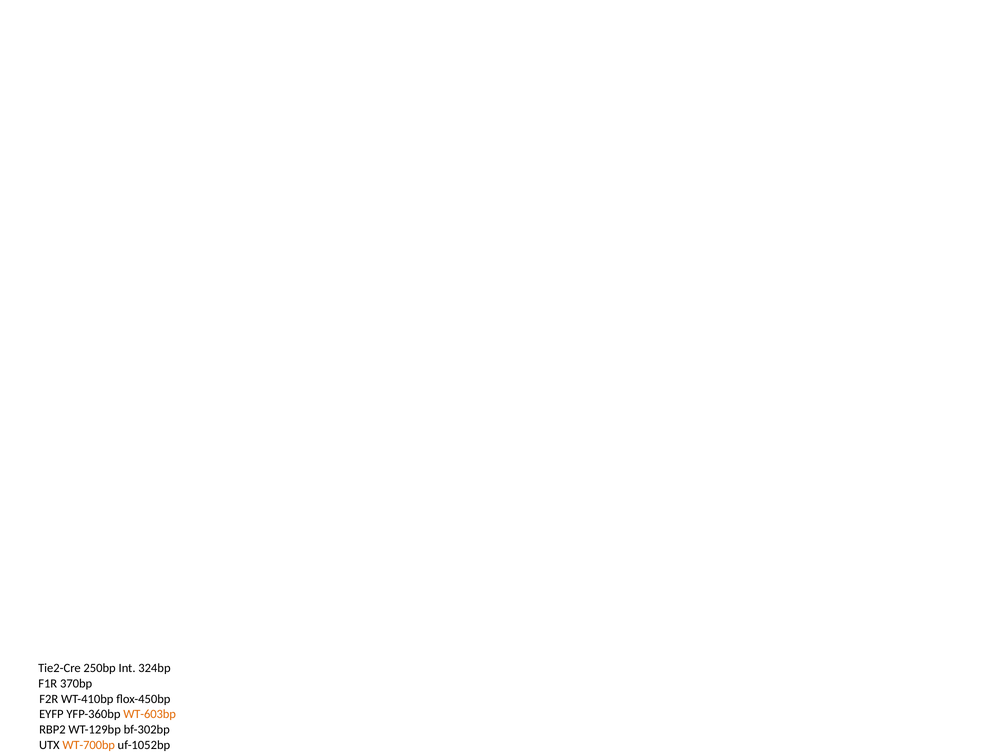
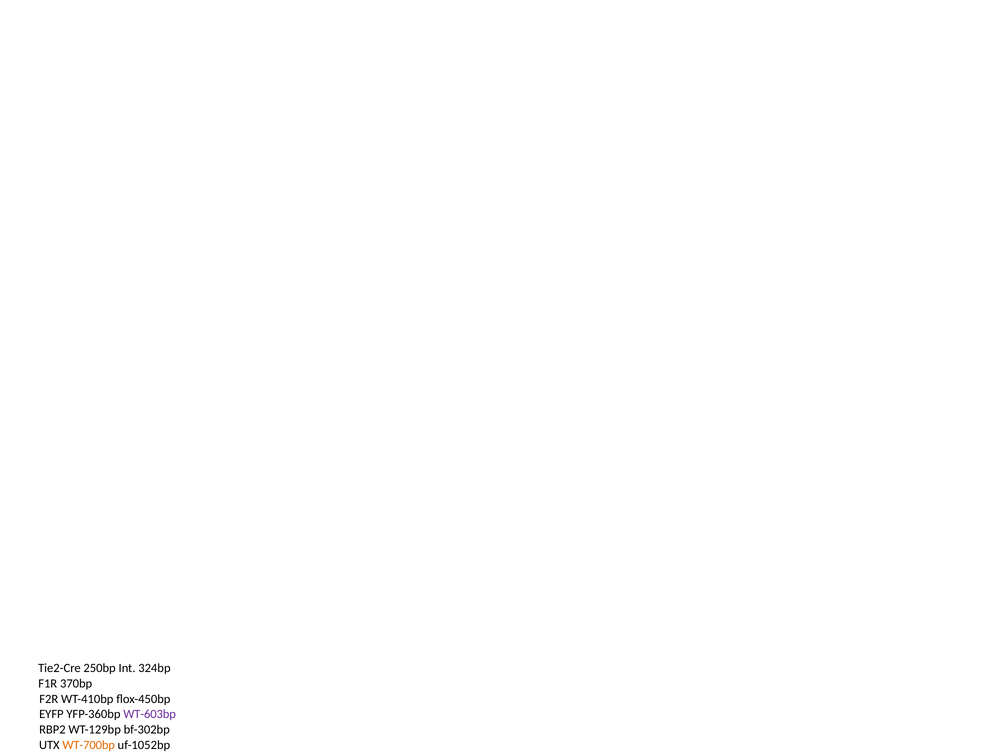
WT-603bp colour: orange -> purple
